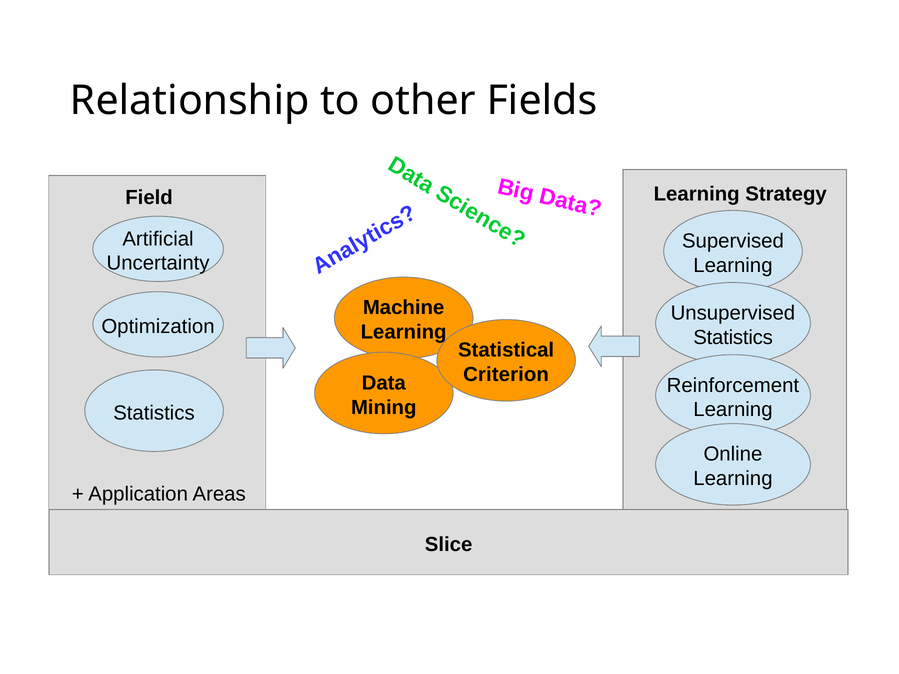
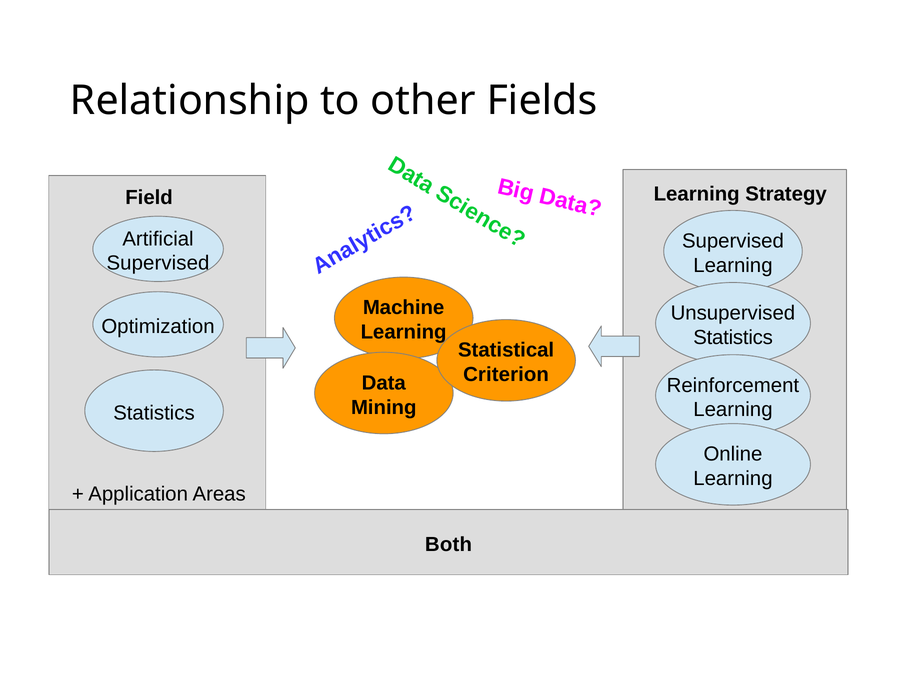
Uncertainty at (158, 263): Uncertainty -> Supervised
Slice: Slice -> Both
